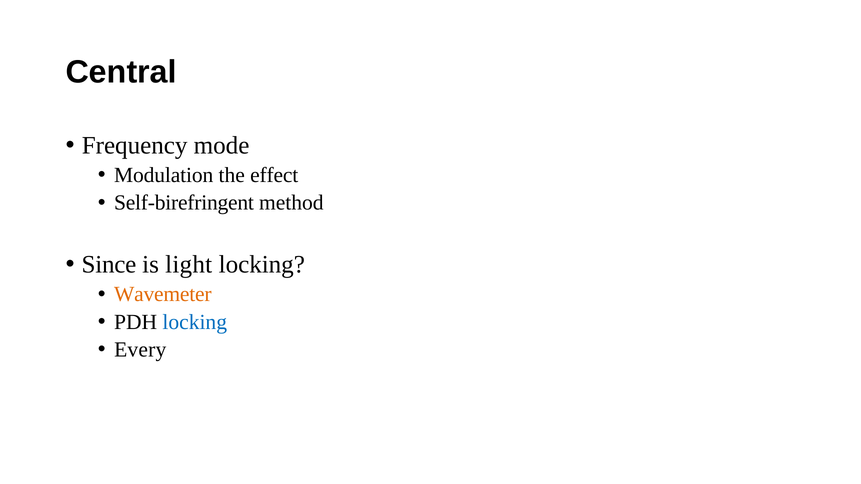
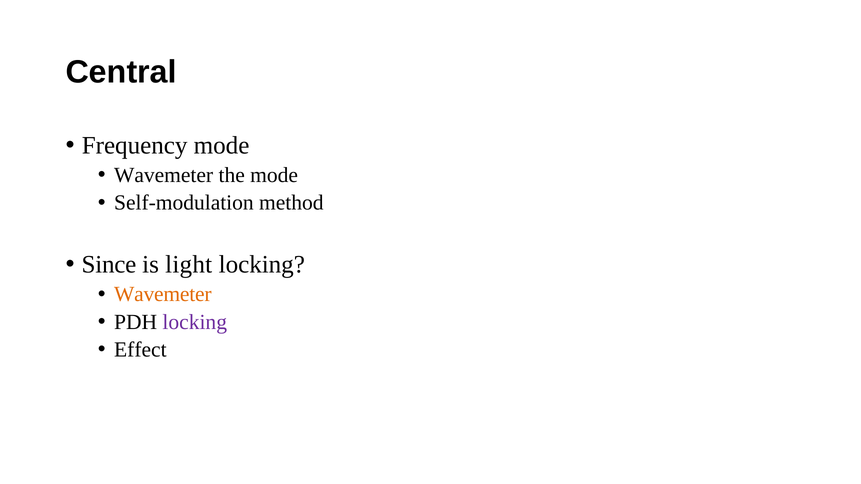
Modulation at (164, 175): Modulation -> Wavemeter
the effect: effect -> mode
Self-birefringent: Self-birefringent -> Self-modulation
locking at (195, 322) colour: blue -> purple
Every: Every -> Effect
